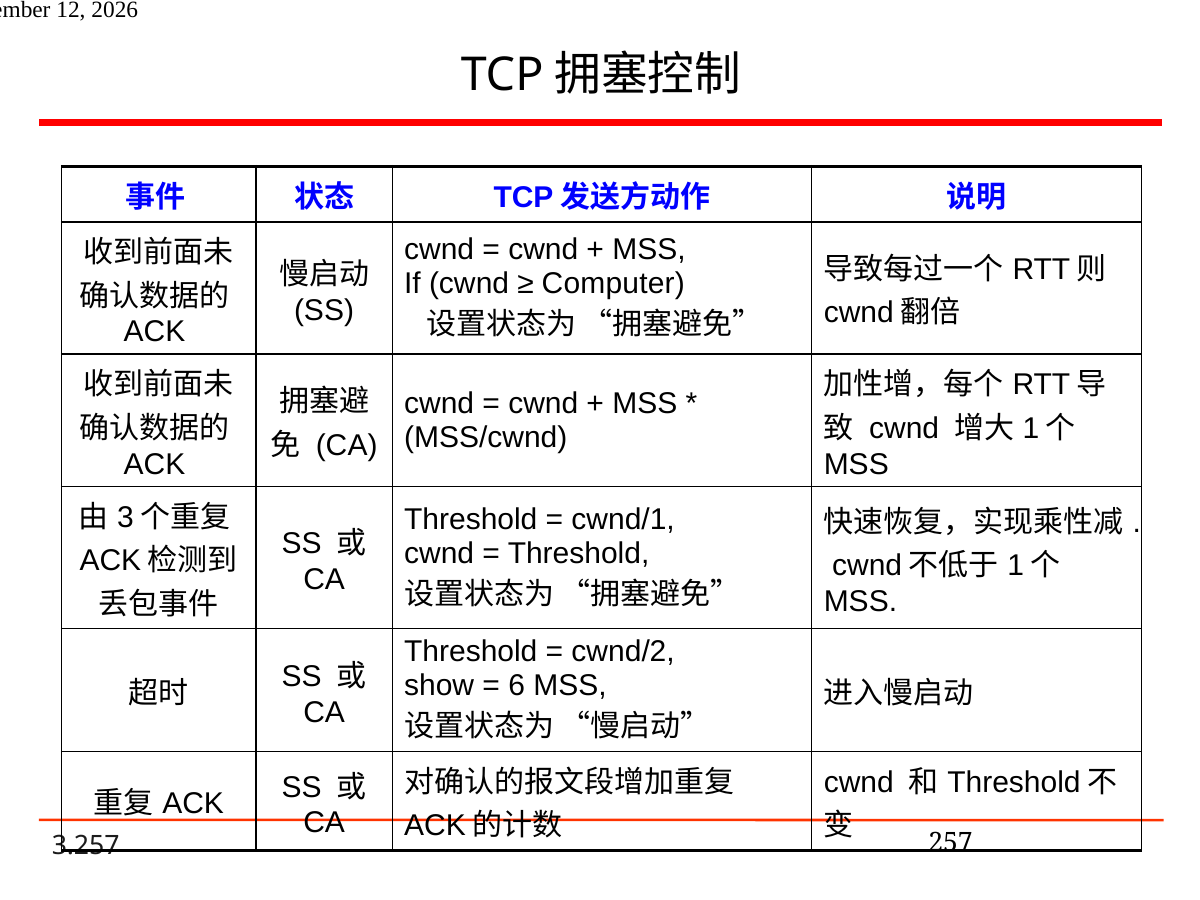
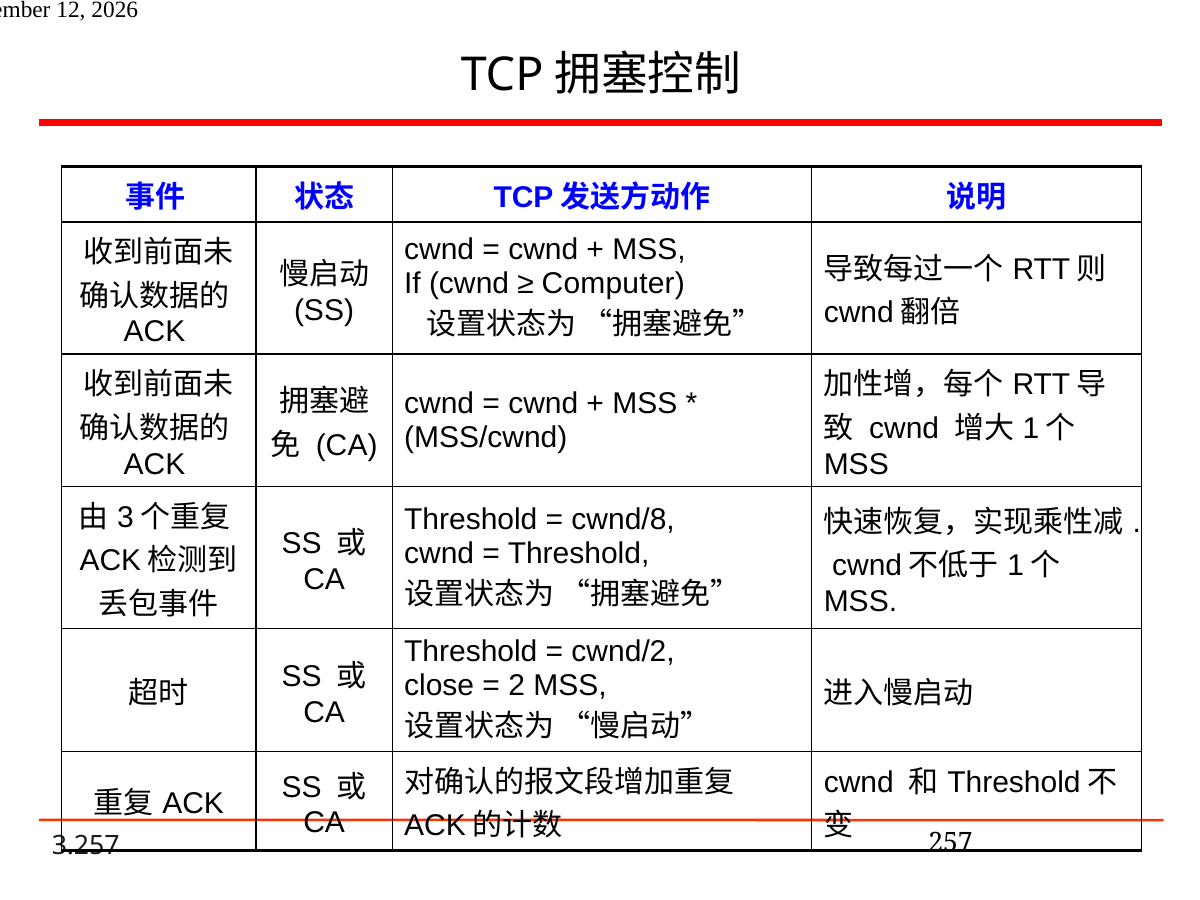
cwnd/1: cwnd/1 -> cwnd/8
show: show -> close
6: 6 -> 2
